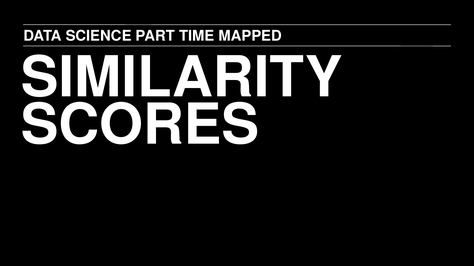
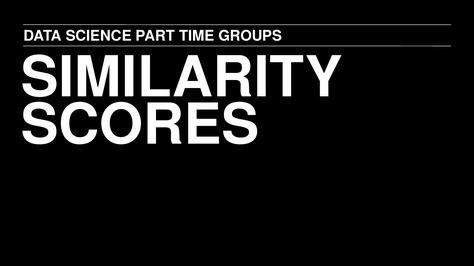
MAPPED: MAPPED -> GROUPS
